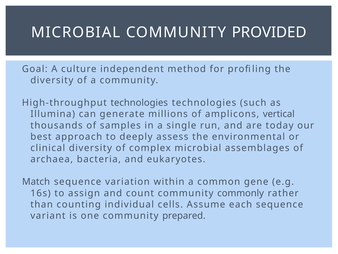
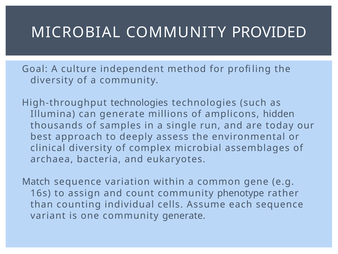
vertical: vertical -> hidden
commonly: commonly -> phenotype
community prepared: prepared -> generate
